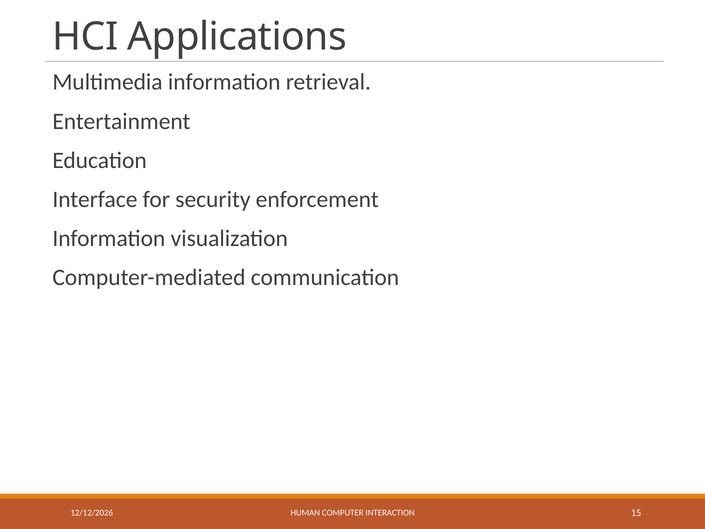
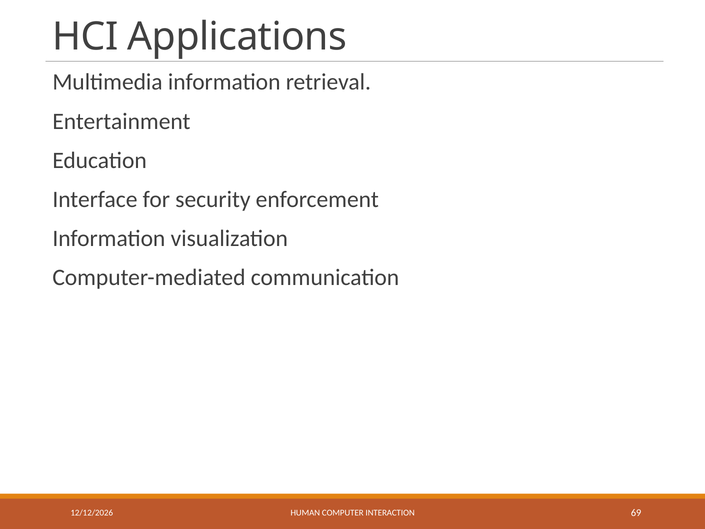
15: 15 -> 69
